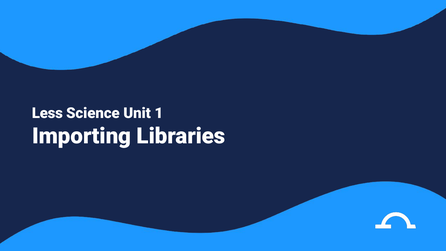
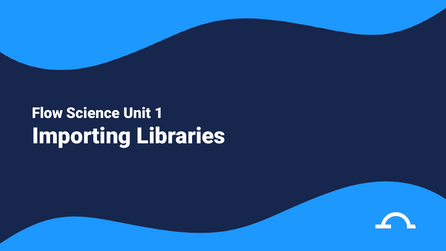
Less: Less -> Flow
